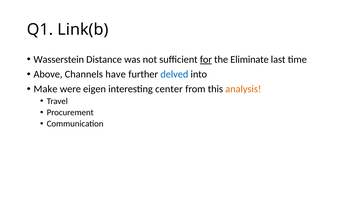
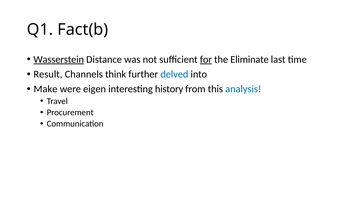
Link(b: Link(b -> Fact(b
Wasserstein underline: none -> present
Above: Above -> Result
have: have -> think
center: center -> history
analysis colour: orange -> blue
